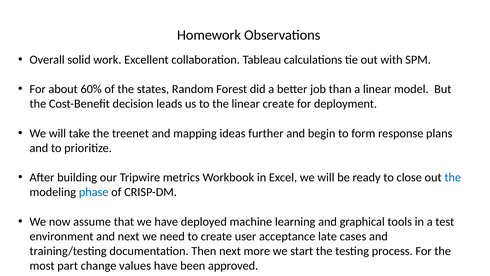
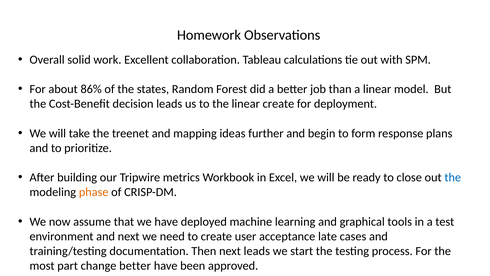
60%: 60% -> 86%
phase colour: blue -> orange
next more: more -> leads
change values: values -> better
